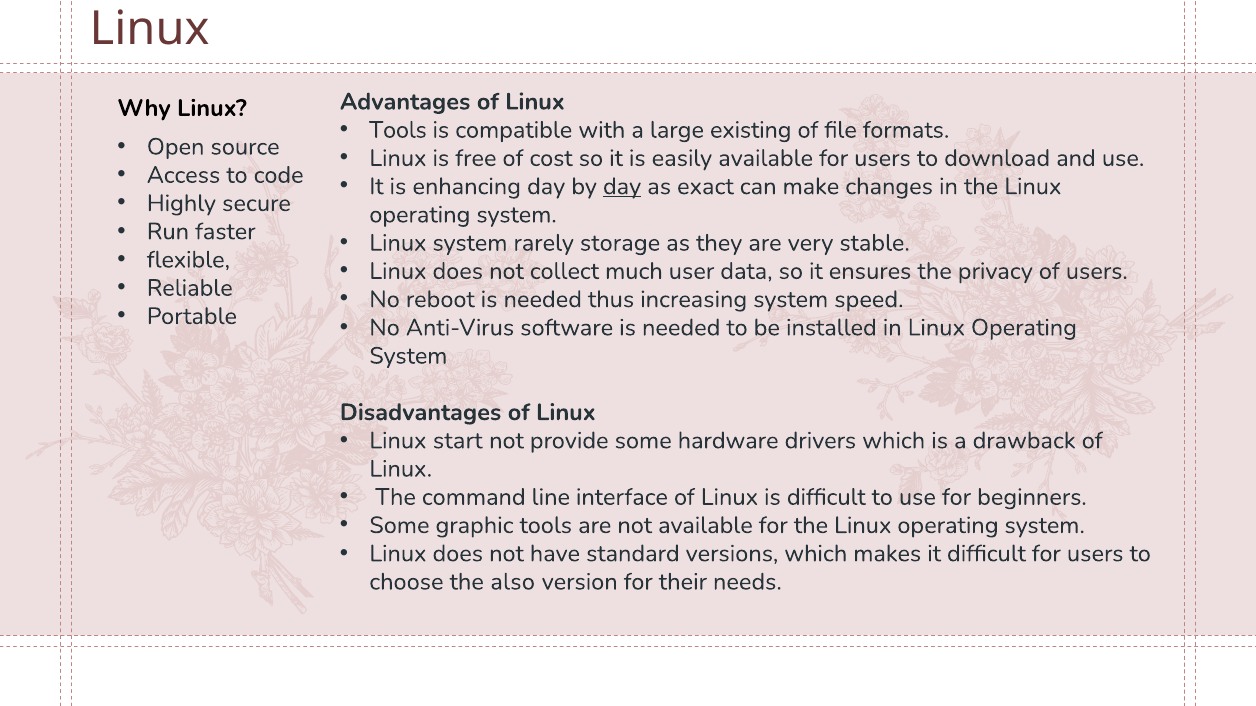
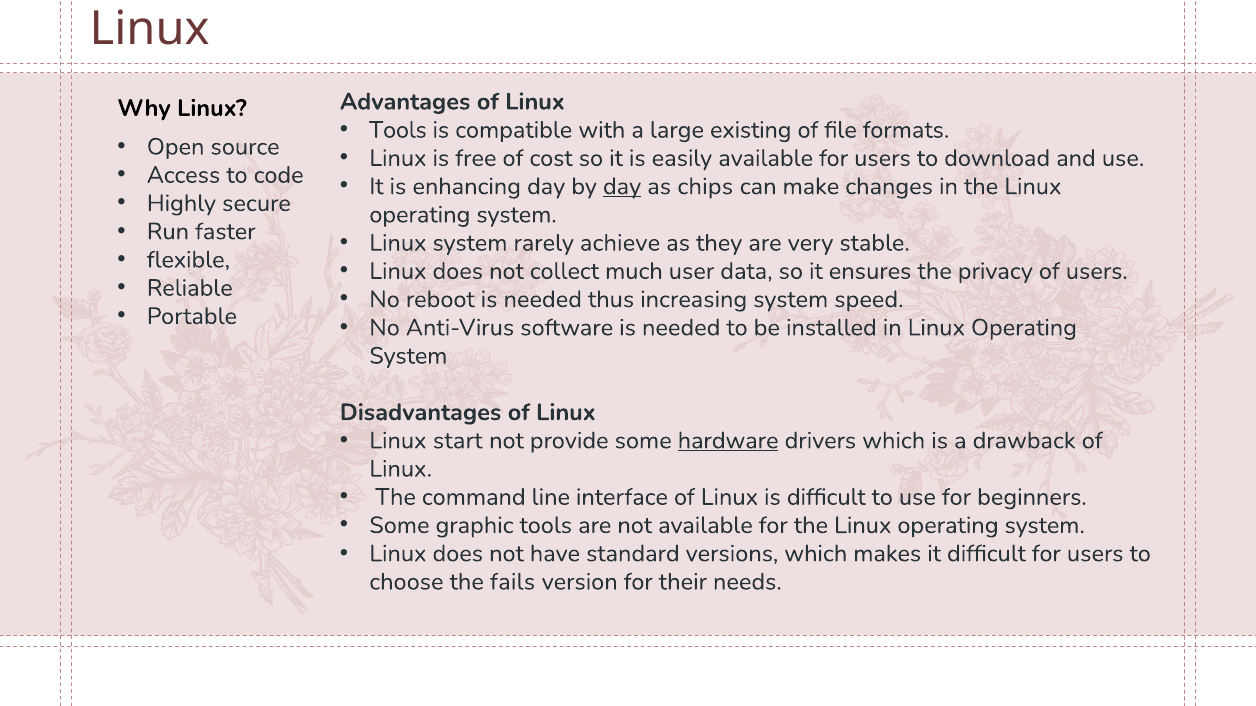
exact: exact -> chips
storage: storage -> achieve
hardware underline: none -> present
also: also -> fails
